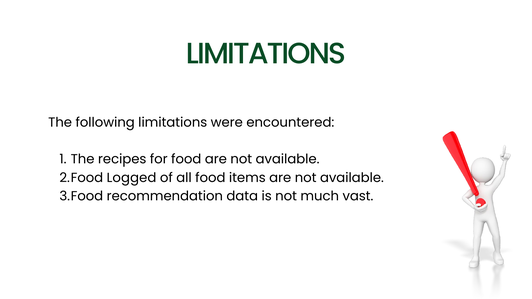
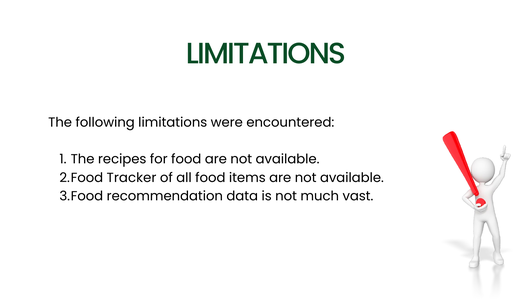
Logged: Logged -> Tracker
